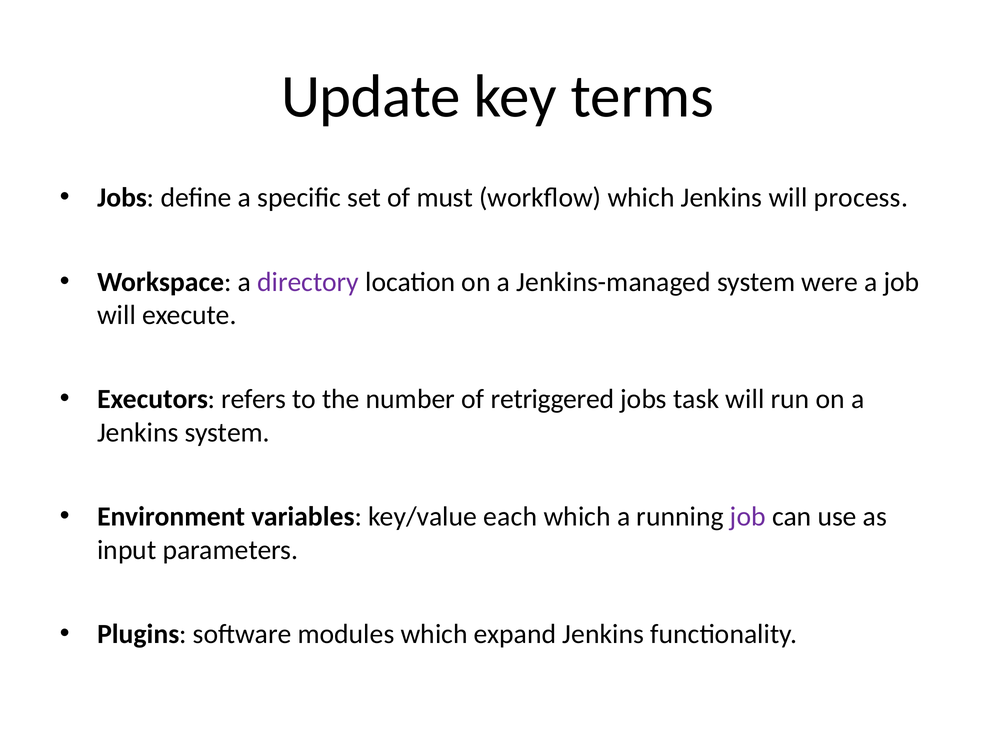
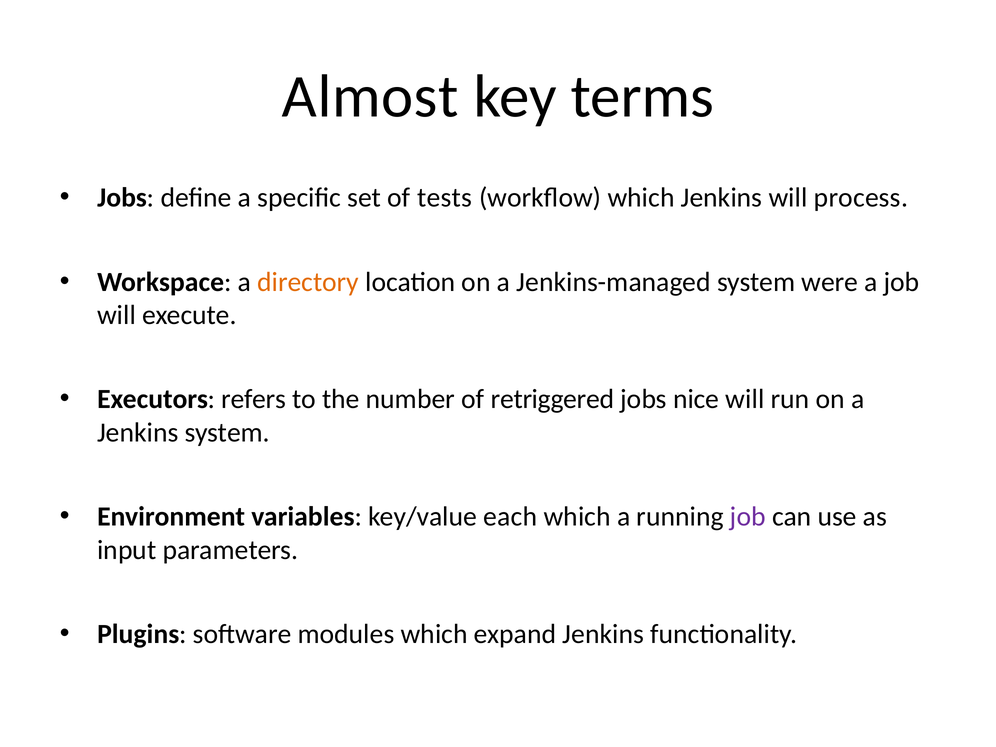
Update: Update -> Almost
must: must -> tests
directory colour: purple -> orange
task: task -> nice
